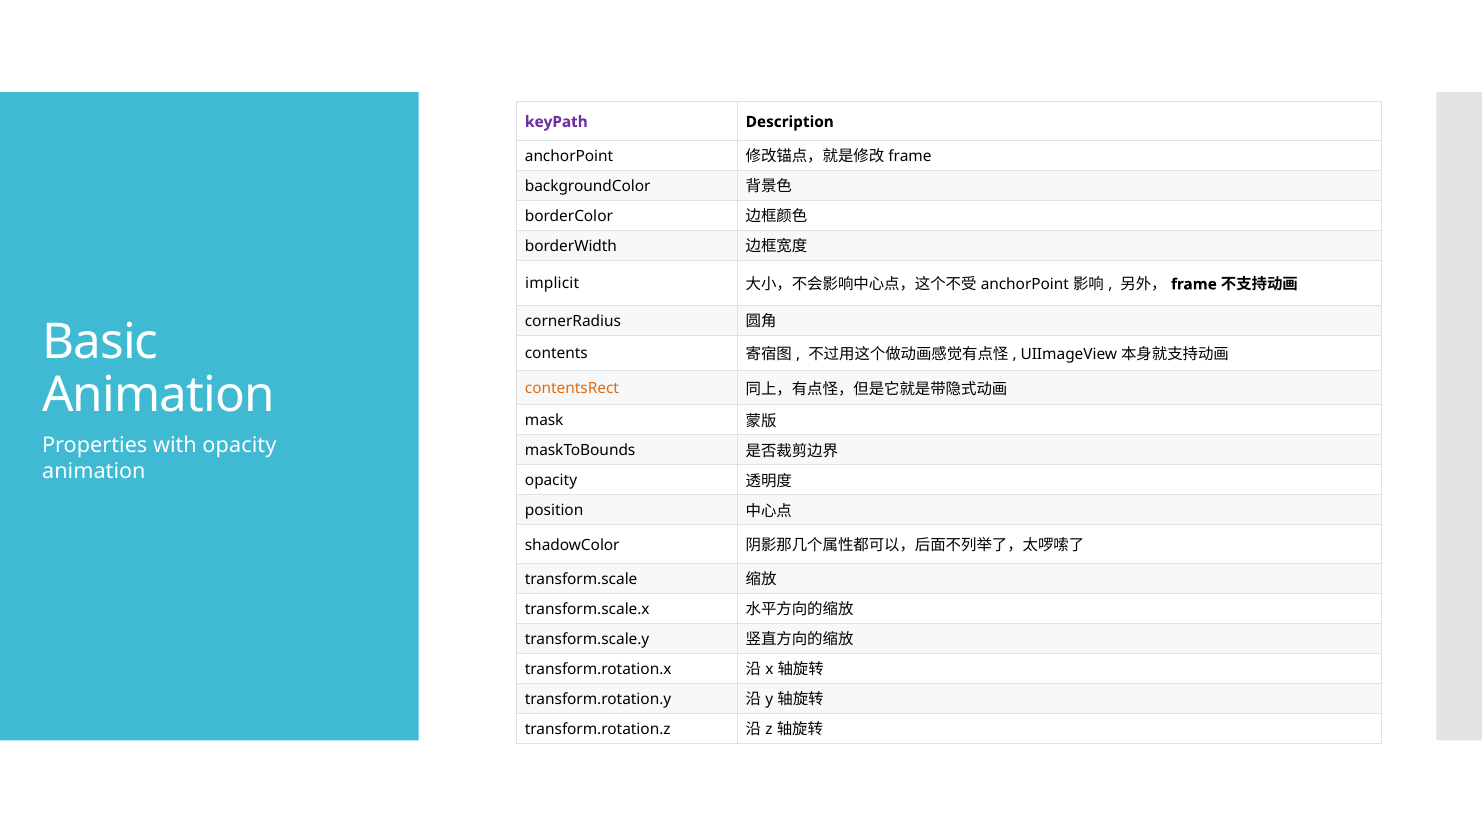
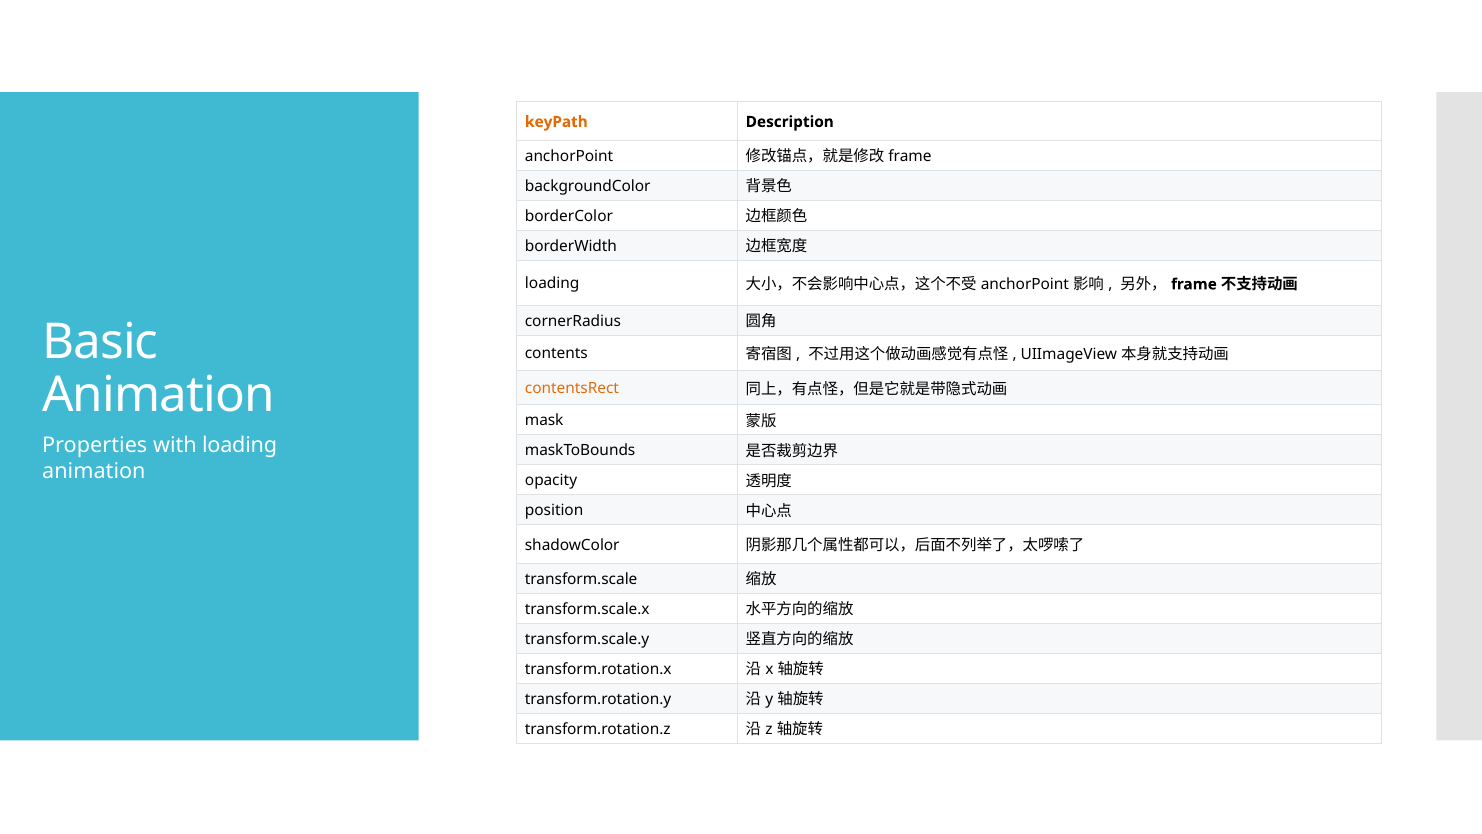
keyPath colour: purple -> orange
implicit at (552, 284): implicit -> loading
with opacity: opacity -> loading
